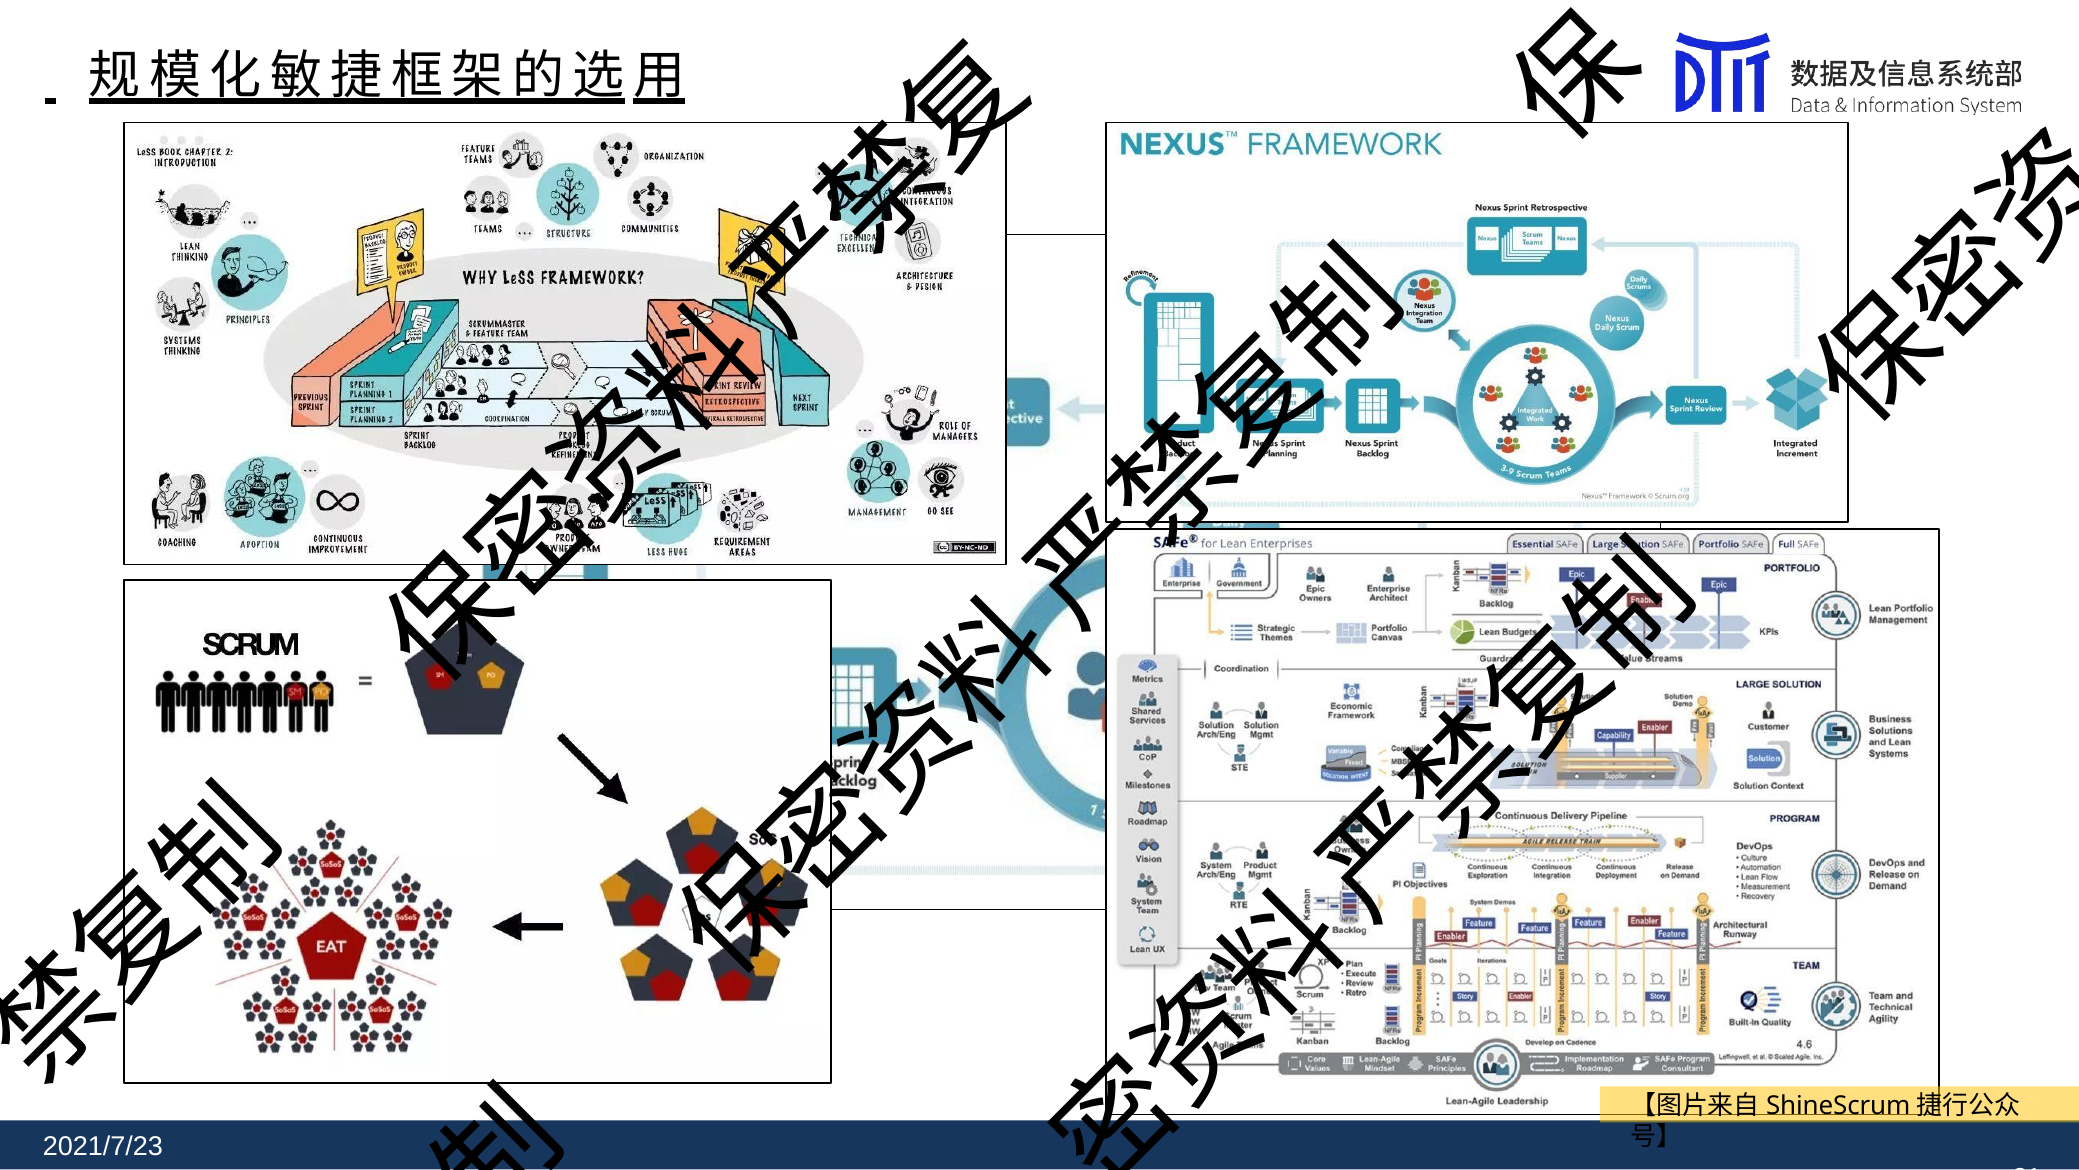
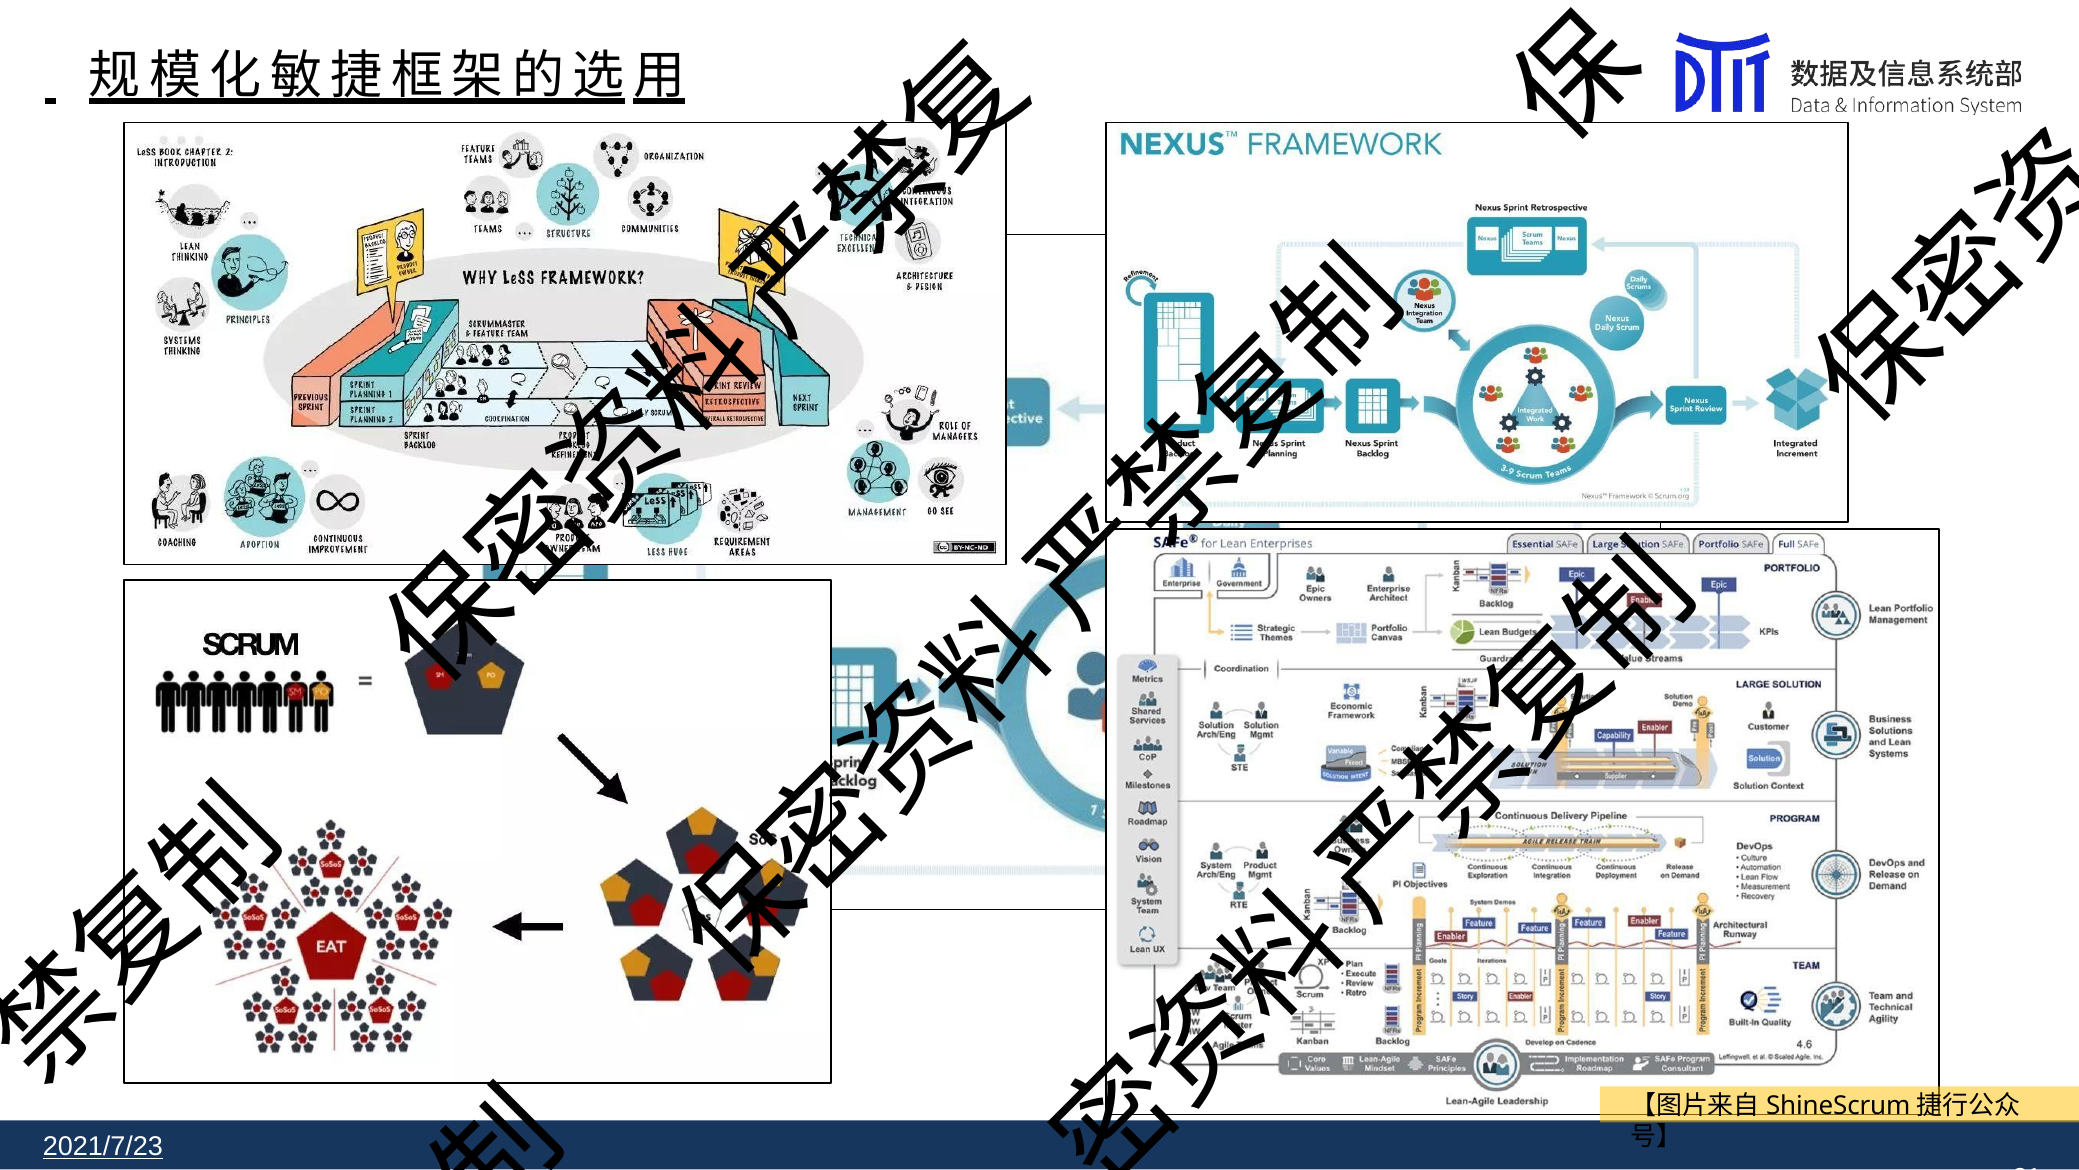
2021/7/23 underline: none -> present
